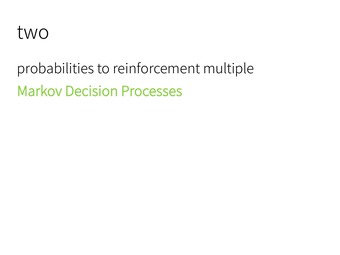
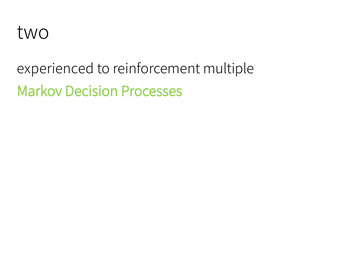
probabilities: probabilities -> experienced
